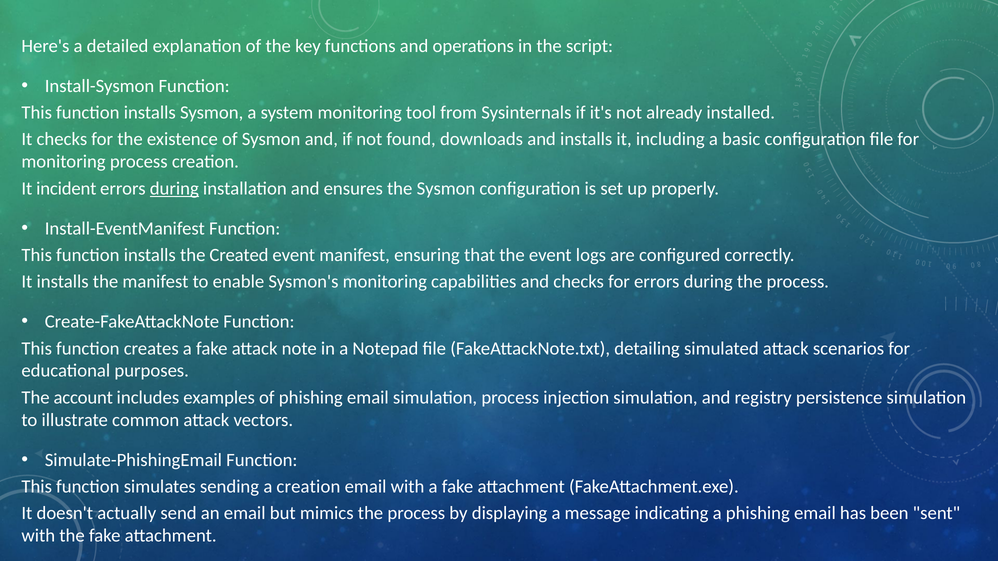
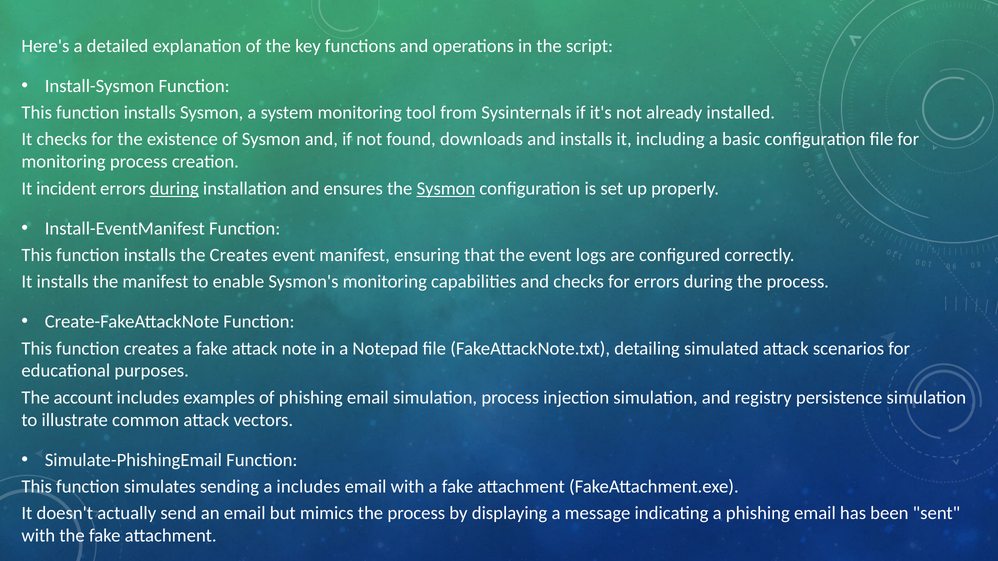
Sysmon at (446, 188) underline: none -> present
the Created: Created -> Creates
a creation: creation -> includes
